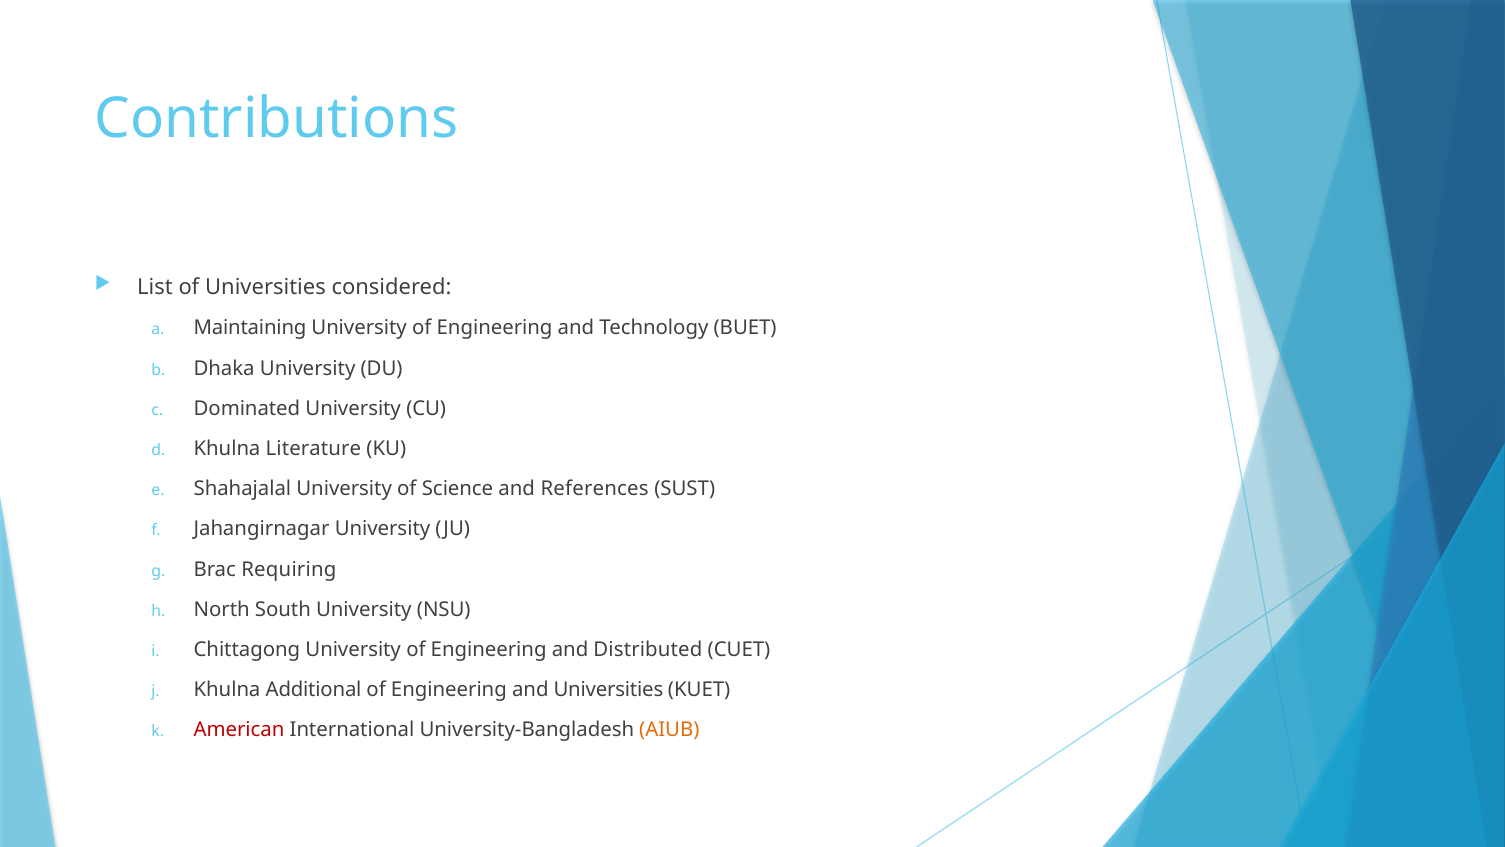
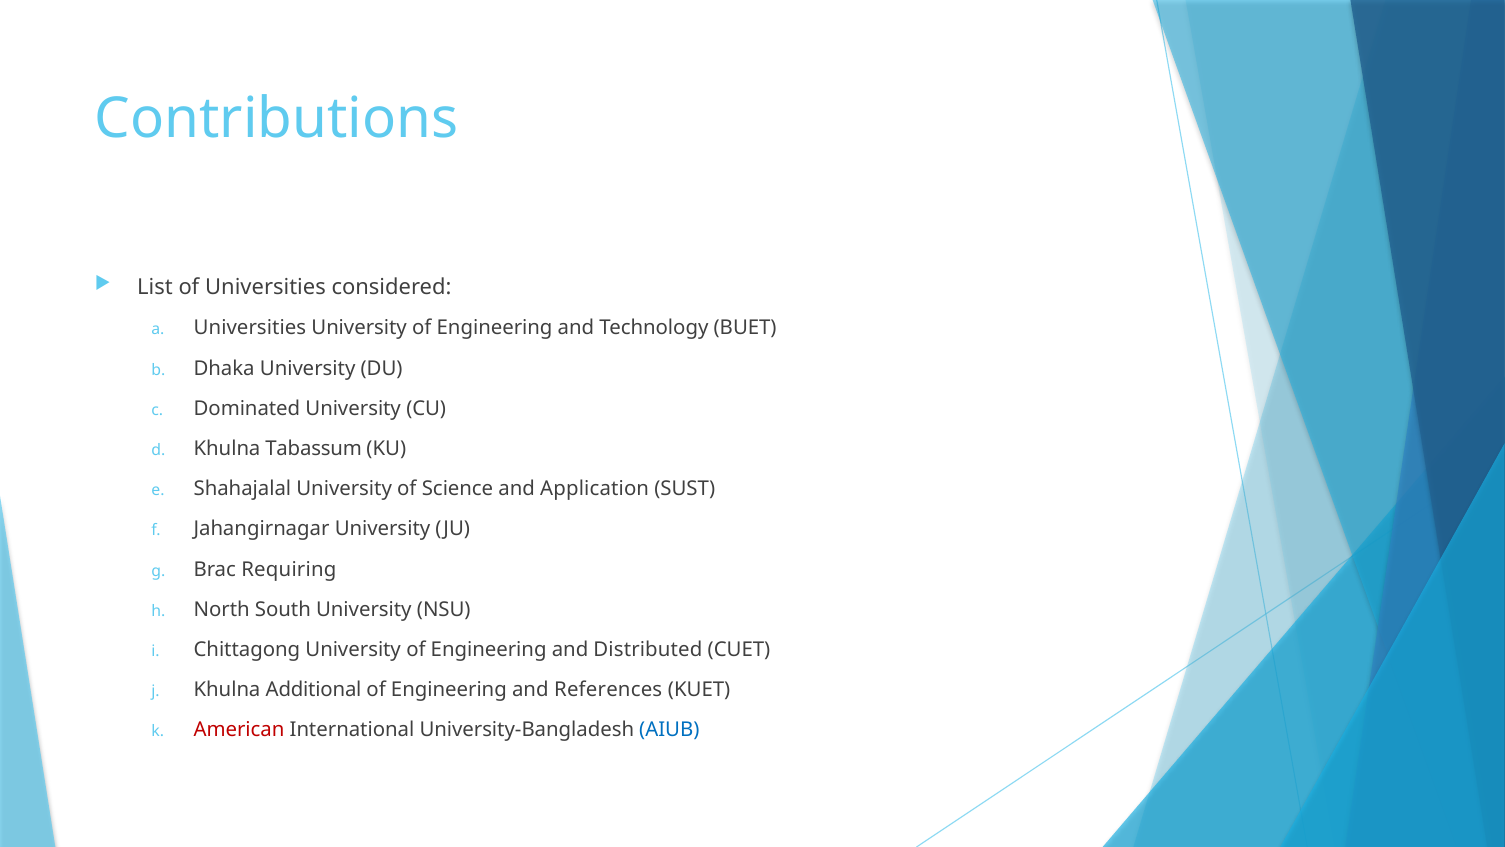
Maintaining at (250, 328): Maintaining -> Universities
Literature: Literature -> Tabassum
References: References -> Application
and Universities: Universities -> References
AIUB colour: orange -> blue
